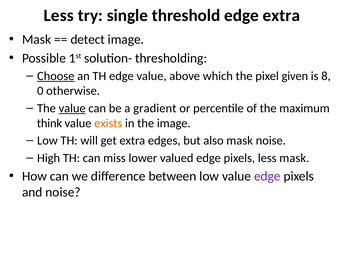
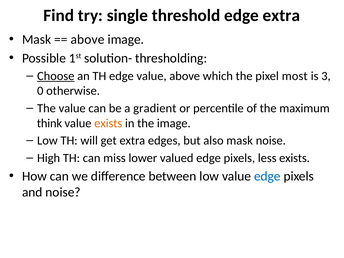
Less at (59, 16): Less -> Find
detect at (88, 39): detect -> above
given: given -> most
8: 8 -> 3
value at (72, 108) underline: present -> none
less mask: mask -> exists
edge at (267, 176) colour: purple -> blue
